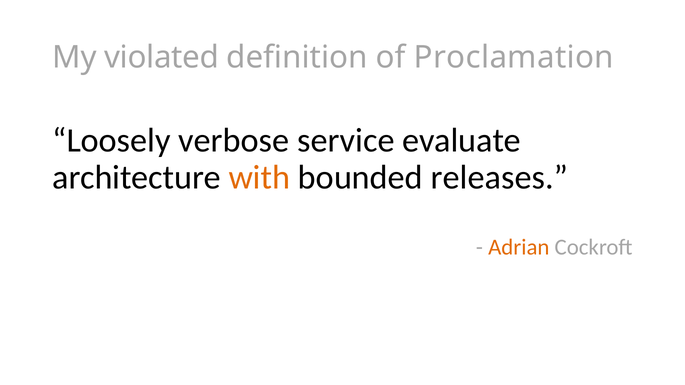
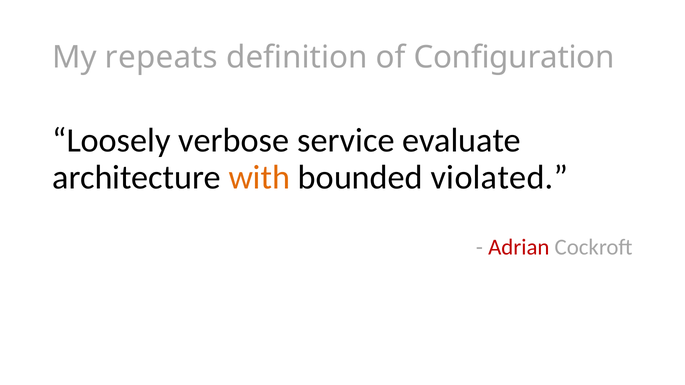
violated: violated -> repeats
Proclamation: Proclamation -> Configuration
releases: releases -> violated
Adrian colour: orange -> red
